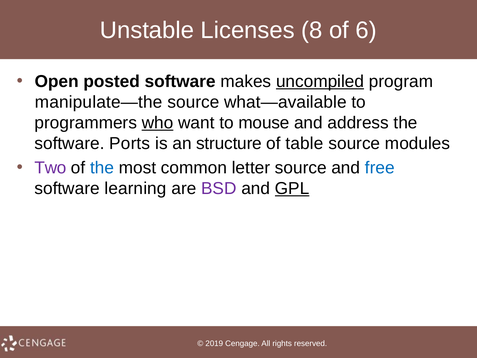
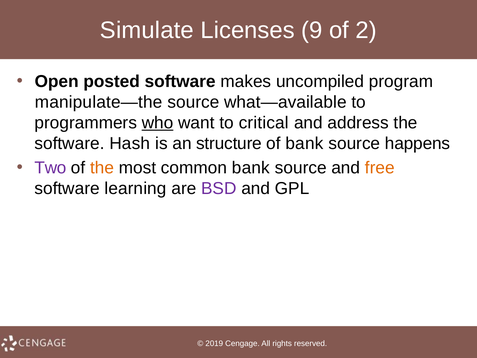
Unstable: Unstable -> Simulate
8: 8 -> 9
6: 6 -> 2
uncompiled underline: present -> none
mouse: mouse -> critical
Ports: Ports -> Hash
of table: table -> bank
modules: modules -> happens
the at (102, 168) colour: blue -> orange
common letter: letter -> bank
free colour: blue -> orange
GPL underline: present -> none
